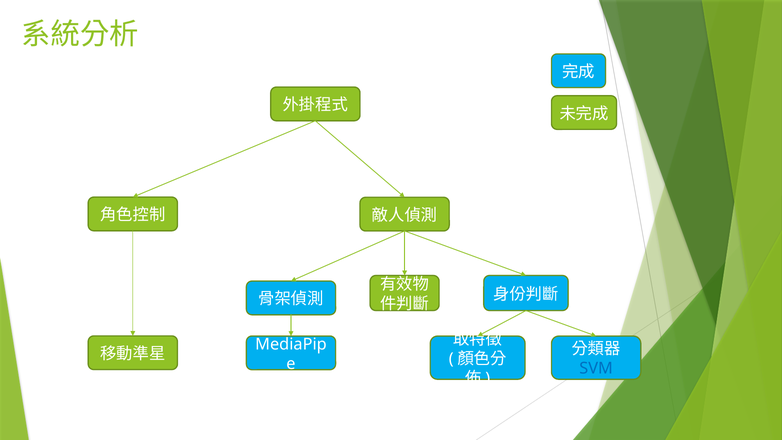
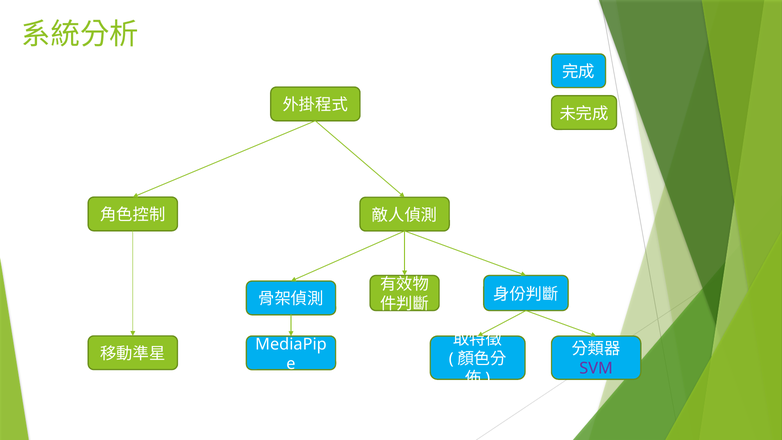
SVM colour: blue -> purple
